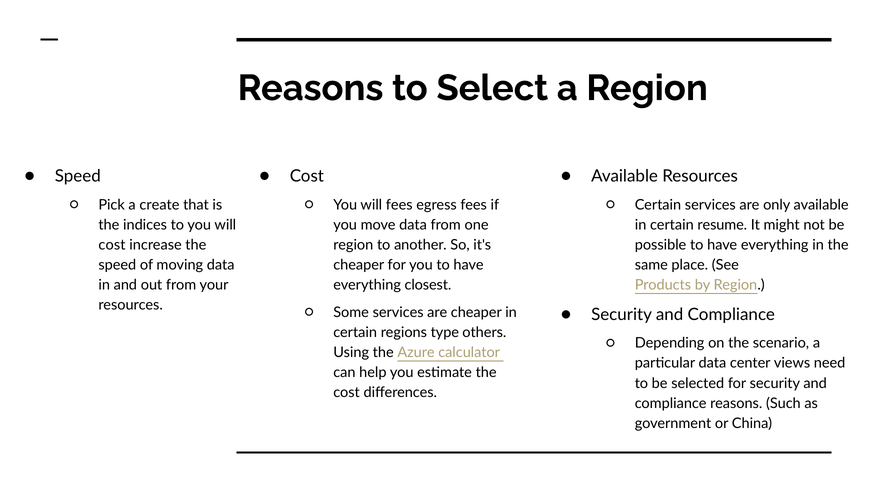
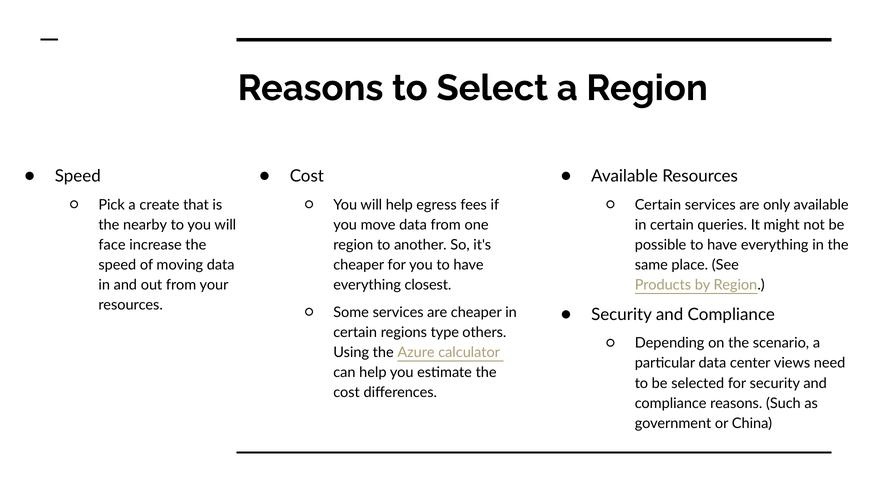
will fees: fees -> help
indices: indices -> nearby
resume: resume -> queries
cost at (112, 245): cost -> face
